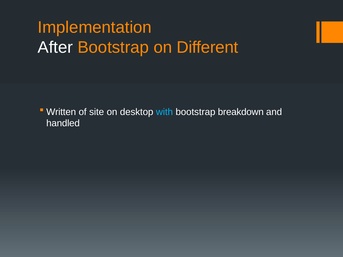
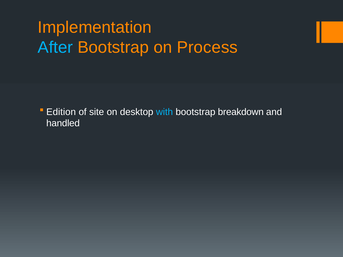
After colour: white -> light blue
Different: Different -> Process
Written: Written -> Edition
